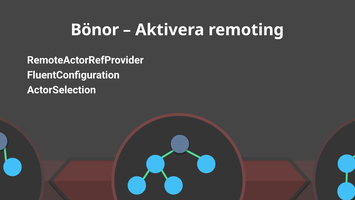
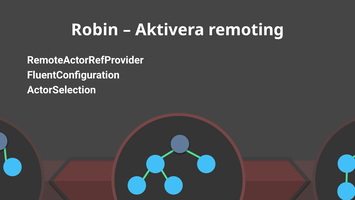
Bönor: Bönor -> Robin
